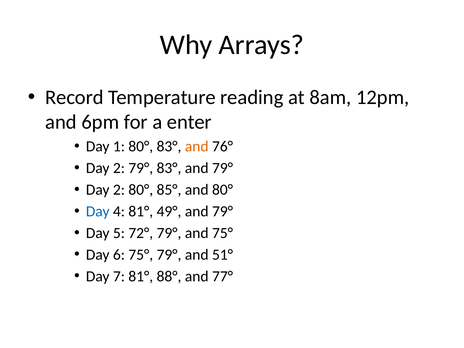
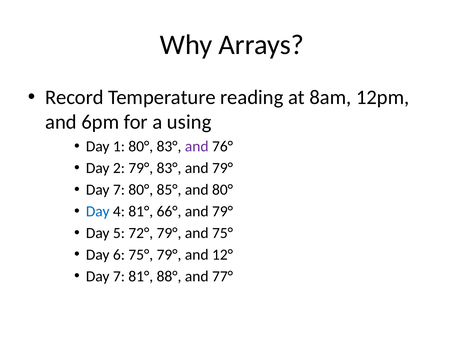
enter: enter -> using
and at (197, 147) colour: orange -> purple
2 at (119, 190): 2 -> 7
49°: 49° -> 66°
51°: 51° -> 12°
